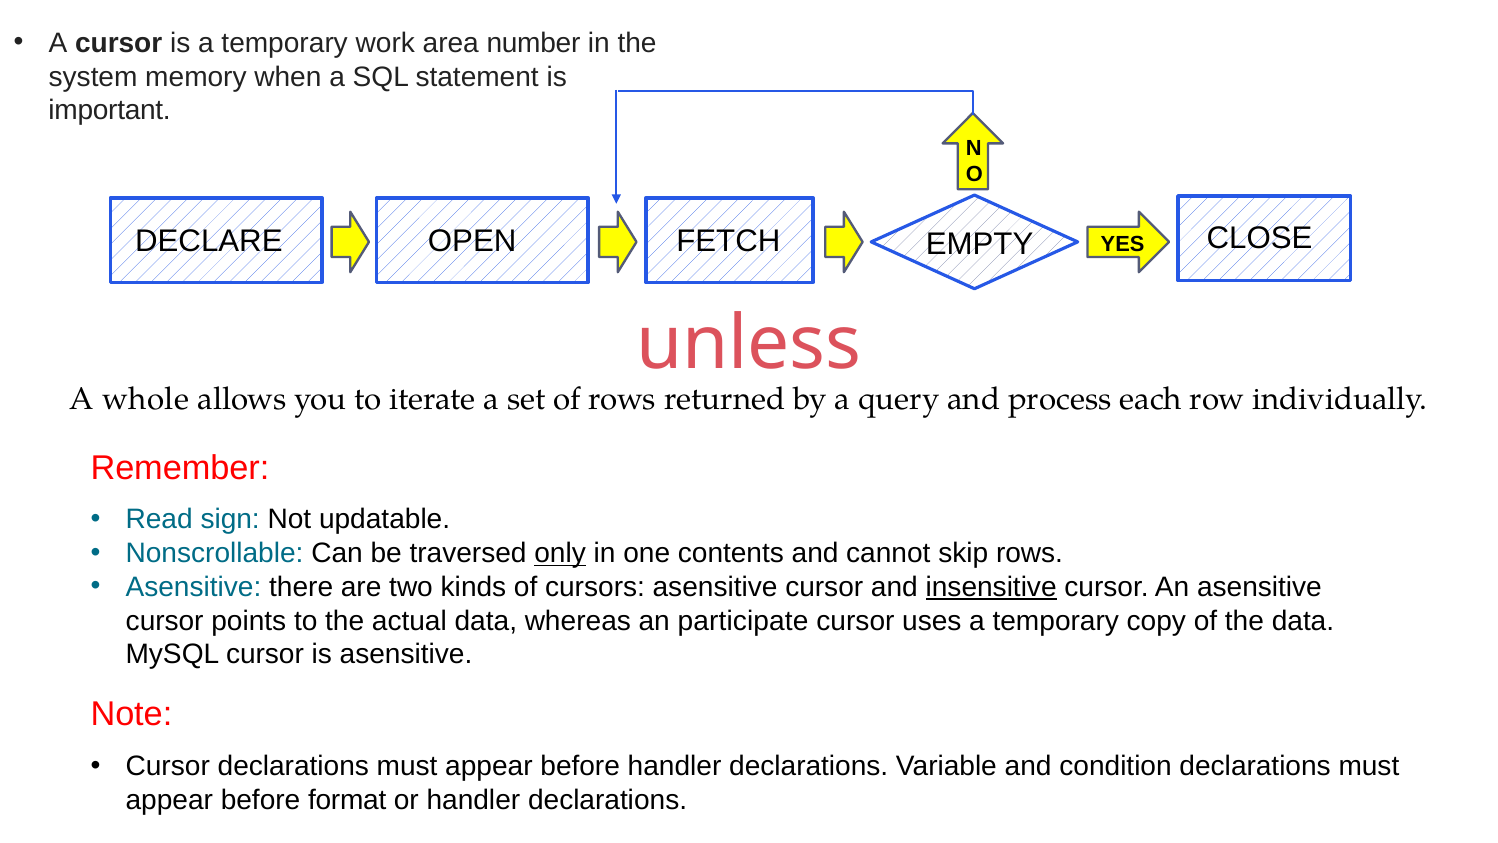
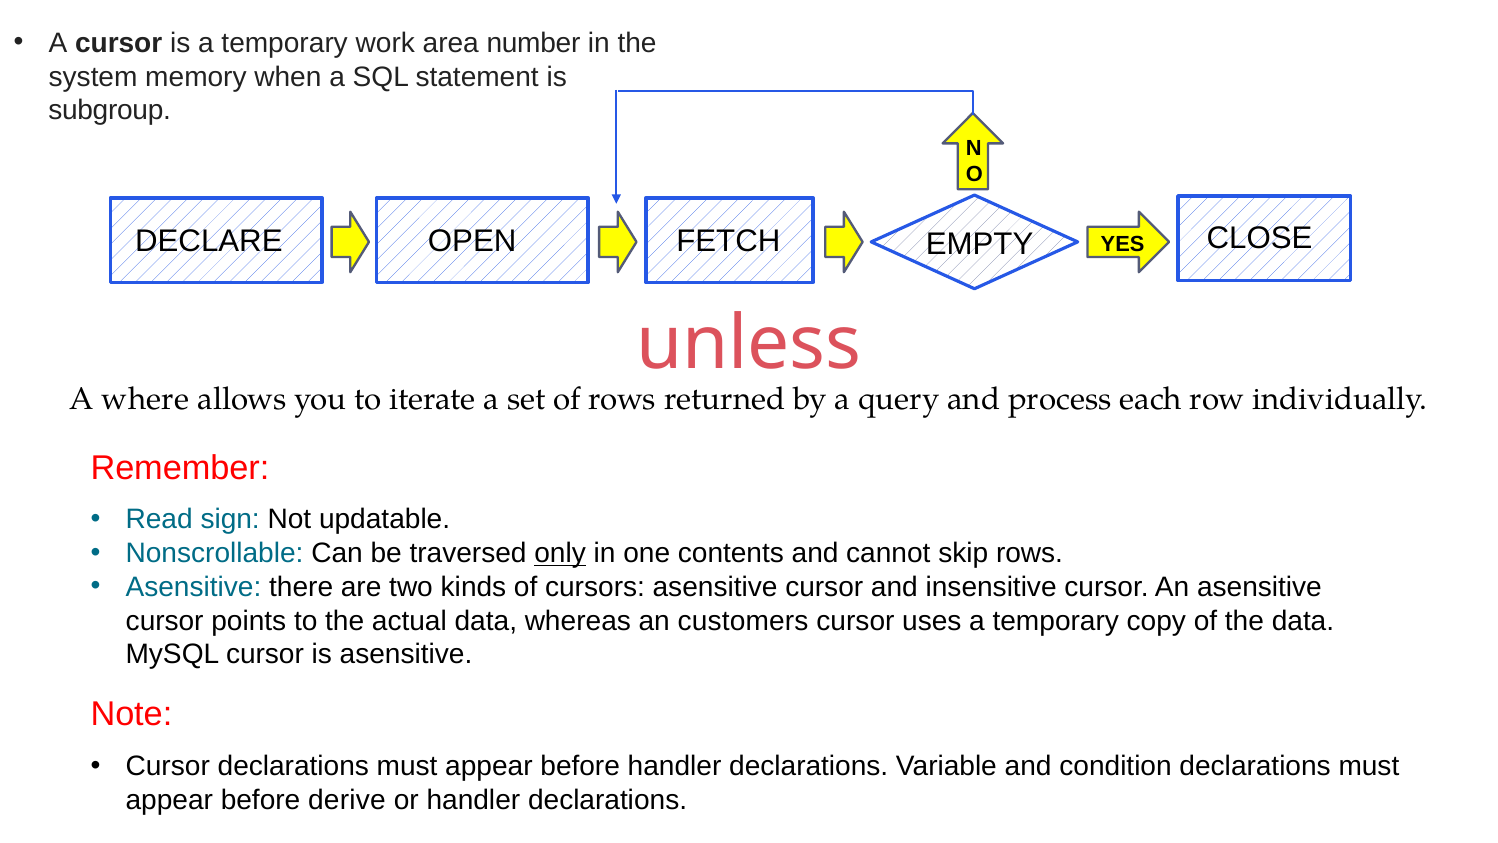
important: important -> subgroup
whole: whole -> where
insensitive underline: present -> none
participate: participate -> customers
format: format -> derive
